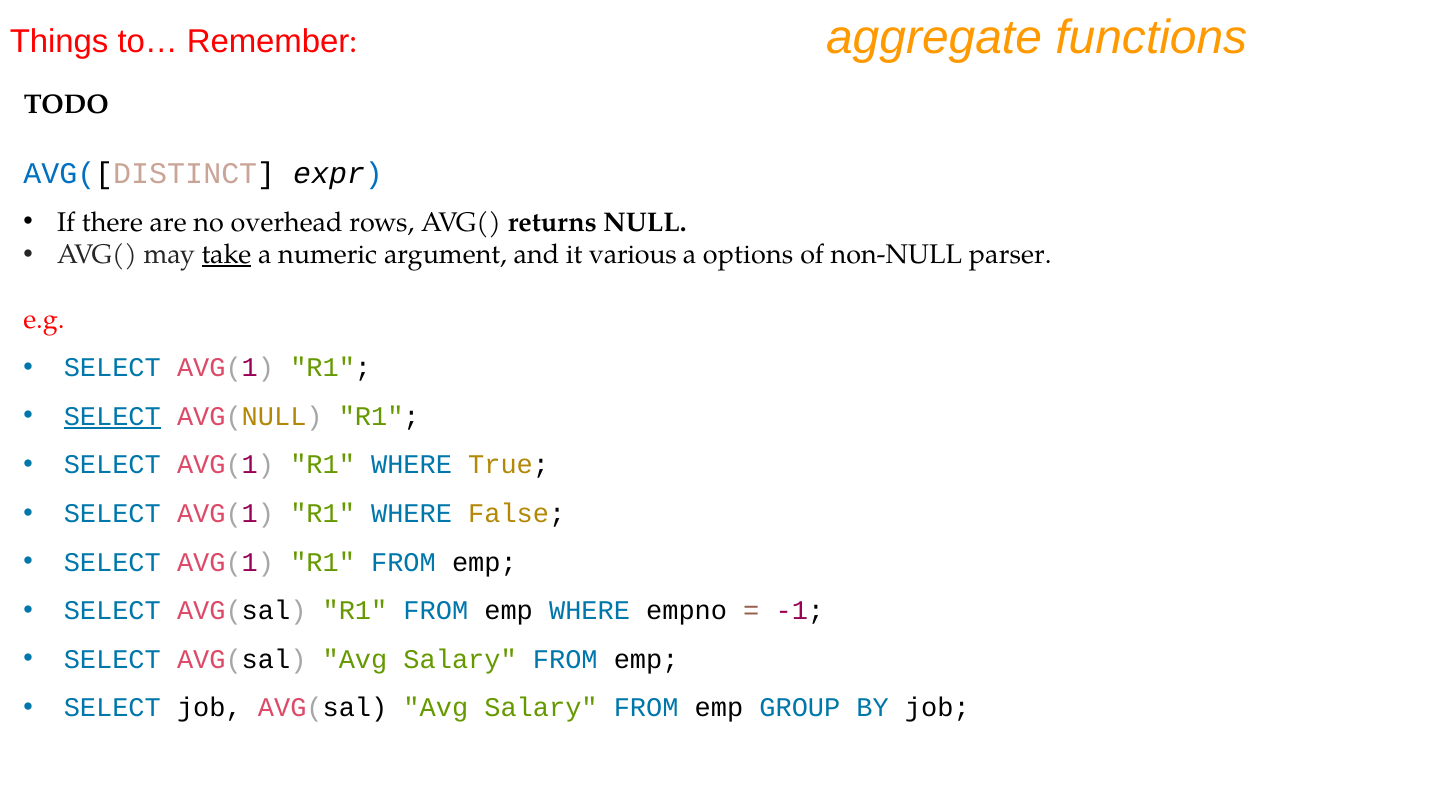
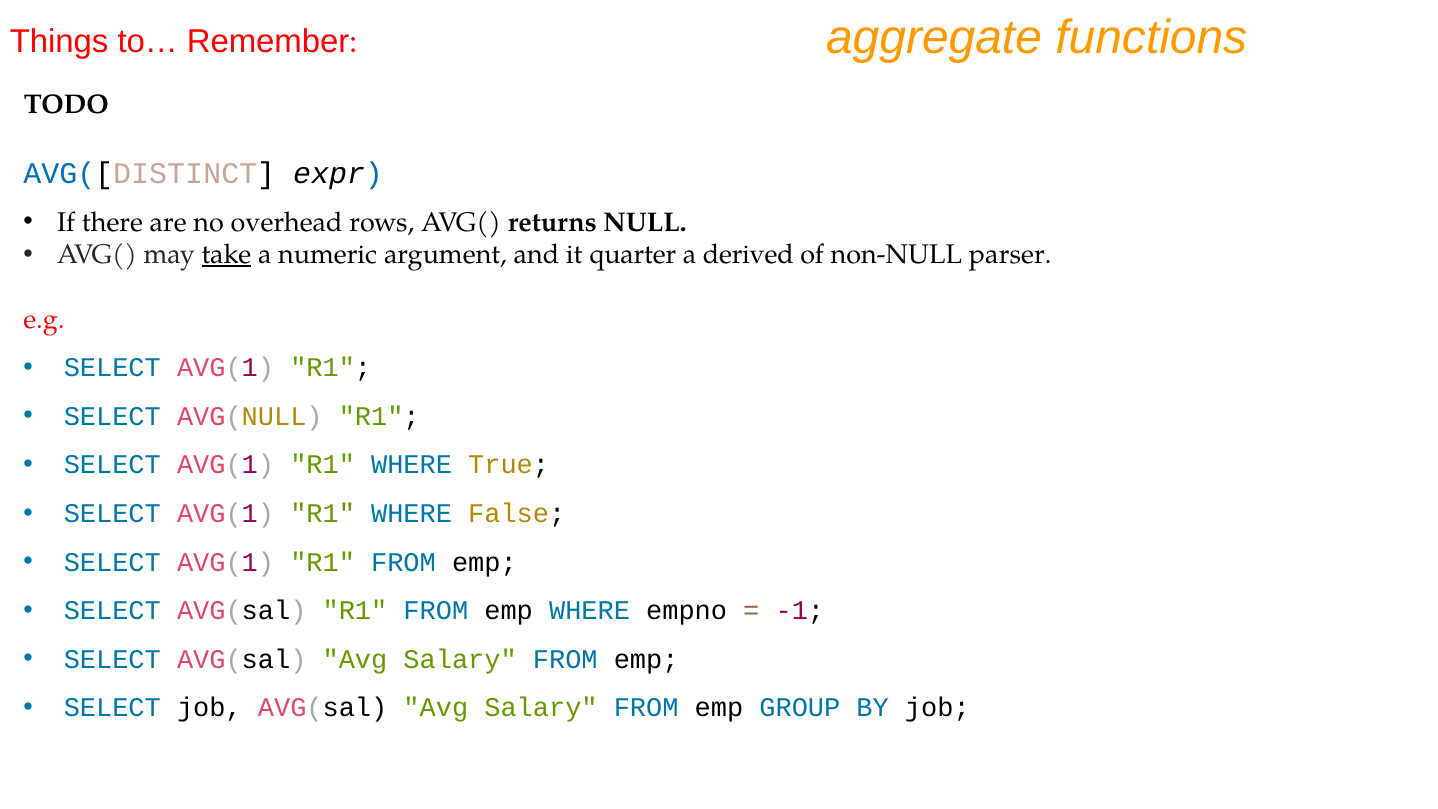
various: various -> quarter
options: options -> derived
SELECT at (112, 416) underline: present -> none
